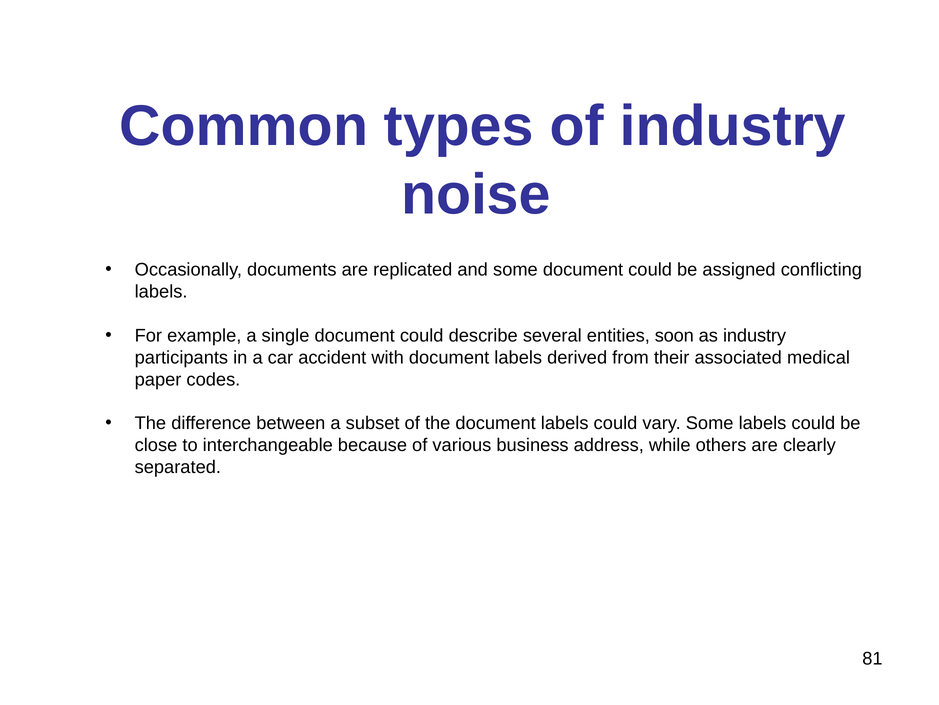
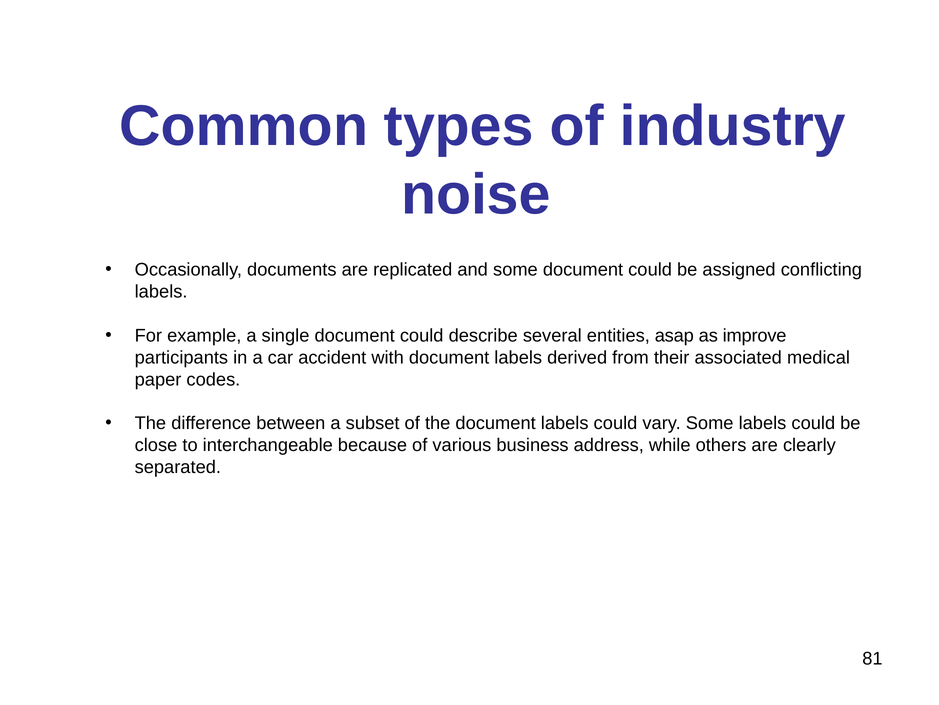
soon: soon -> asap
as industry: industry -> improve
